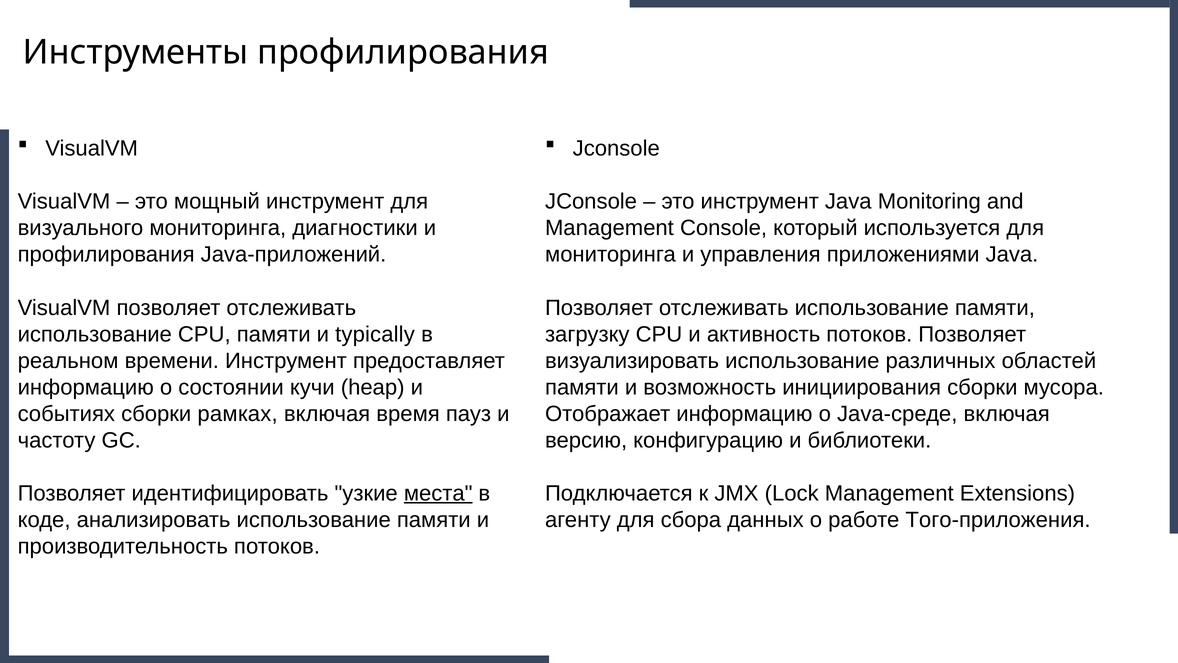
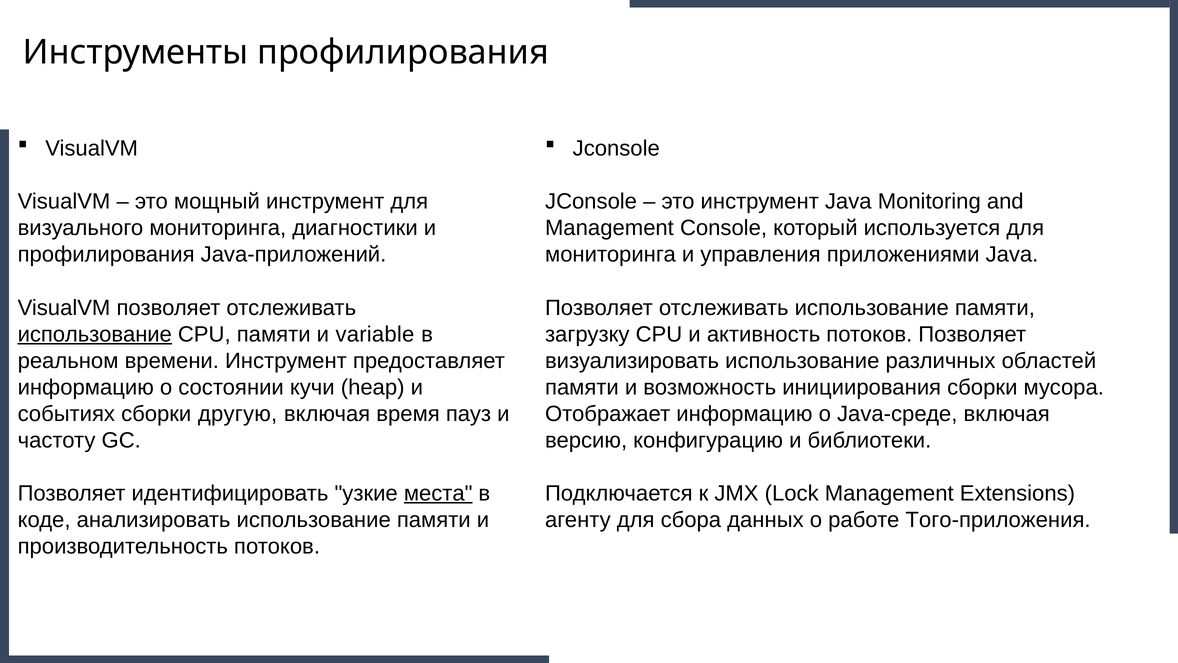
использование at (95, 334) underline: none -> present
typically: typically -> variable
рамках: рамках -> другую
